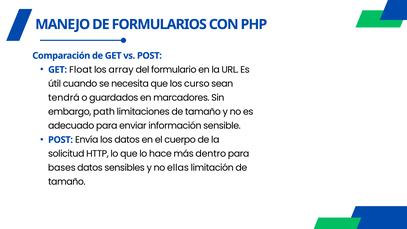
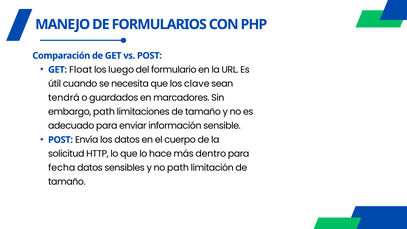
array: array -> luego
curso: curso -> clave
bases: bases -> fecha
no ellas: ellas -> path
